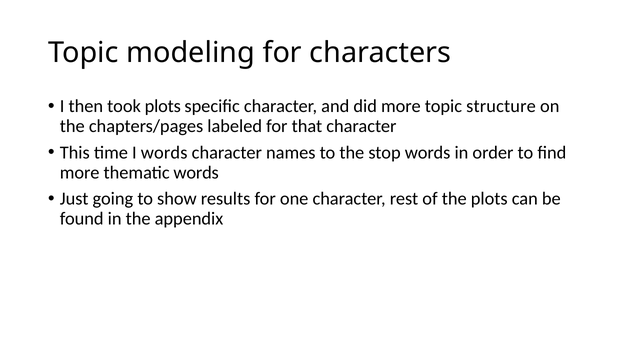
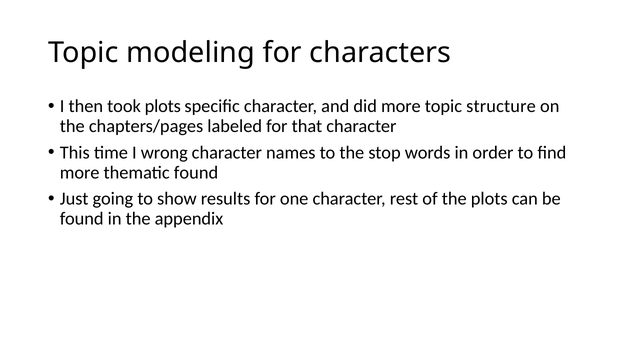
I words: words -> wrong
thematic words: words -> found
